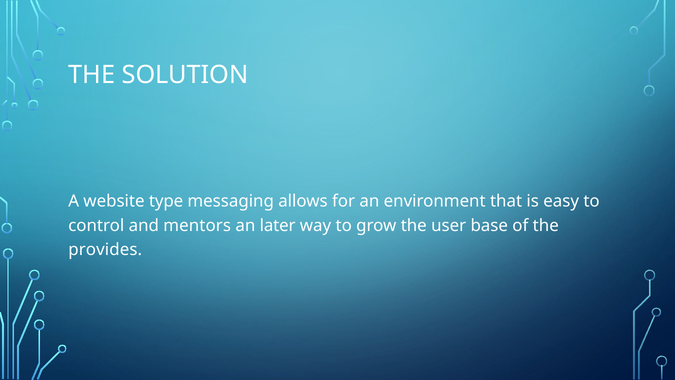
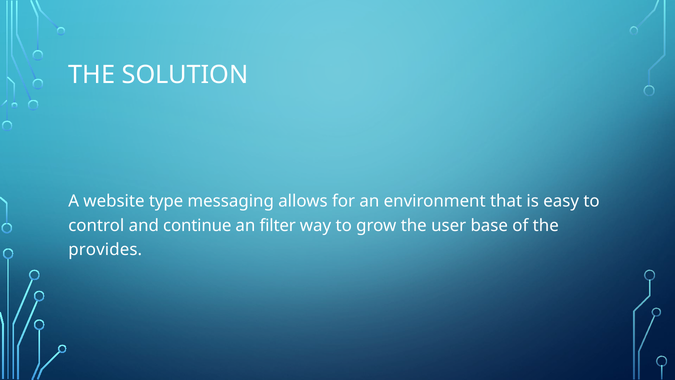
mentors: mentors -> continue
later: later -> filter
